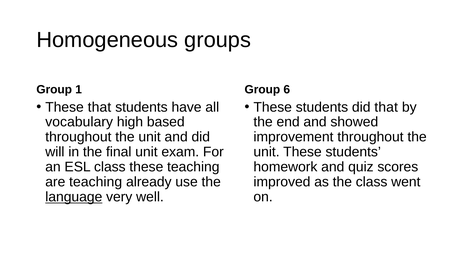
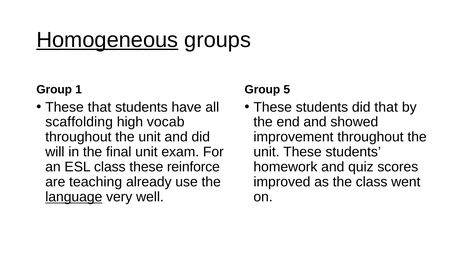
Homogeneous underline: none -> present
6: 6 -> 5
vocabulary: vocabulary -> scaffolding
based: based -> vocab
these teaching: teaching -> reinforce
